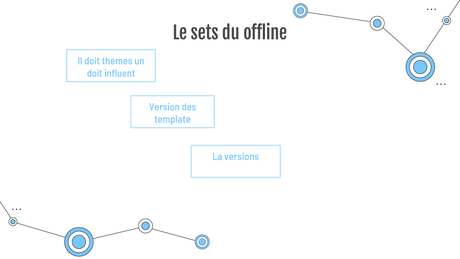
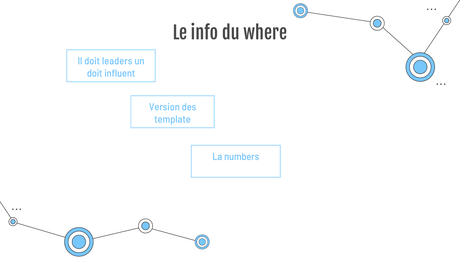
sets: sets -> info
offline: offline -> where
themes: themes -> leaders
versions: versions -> numbers
